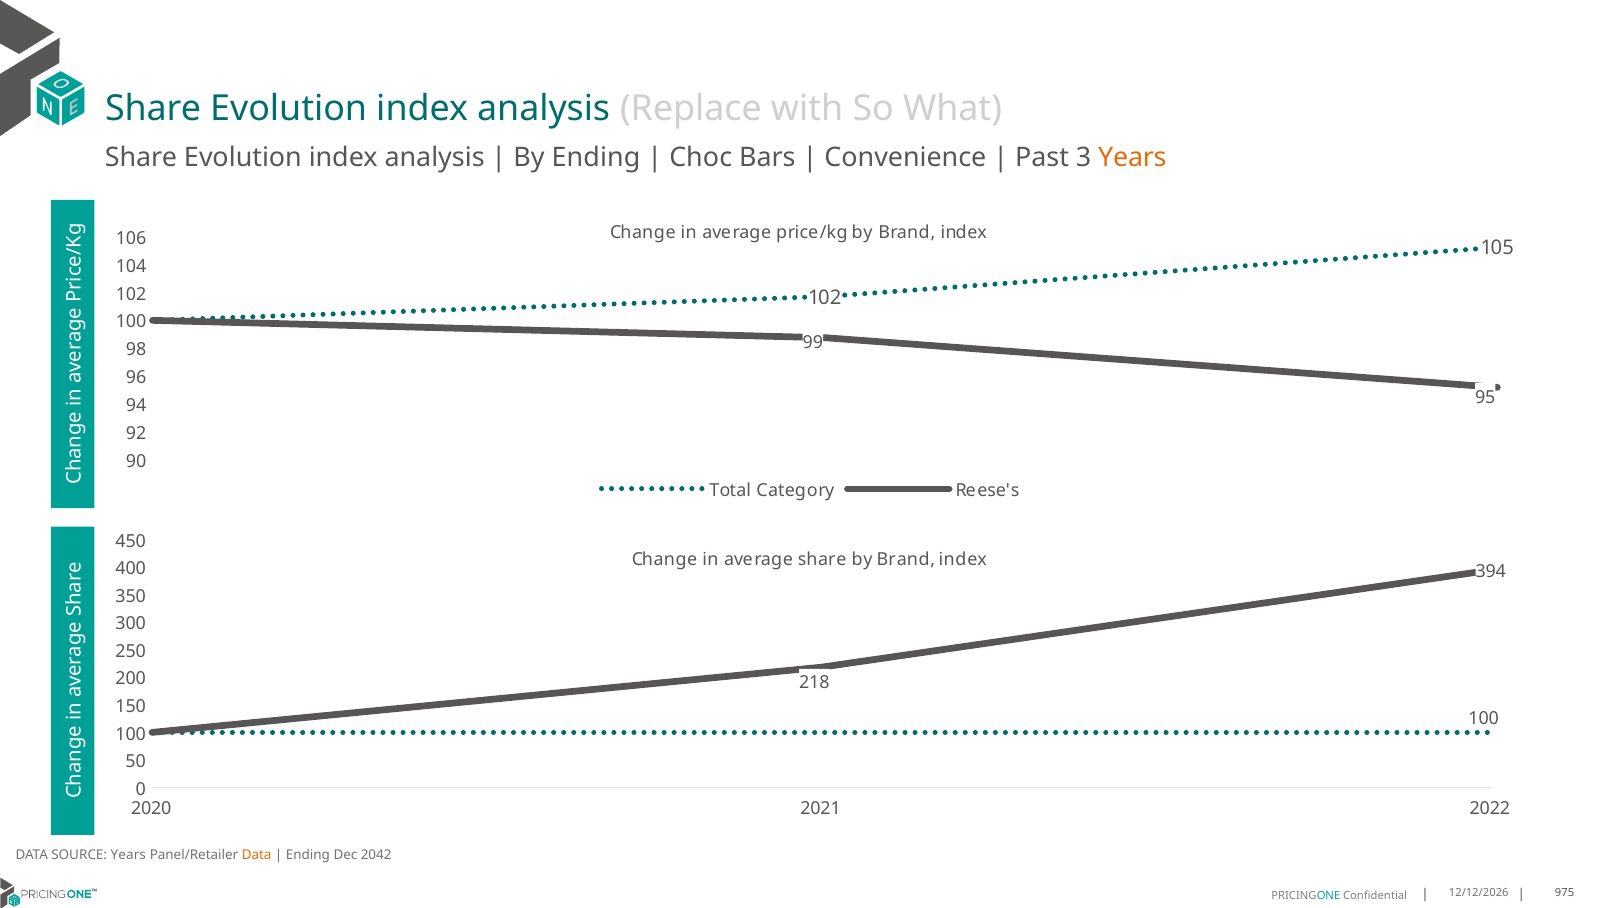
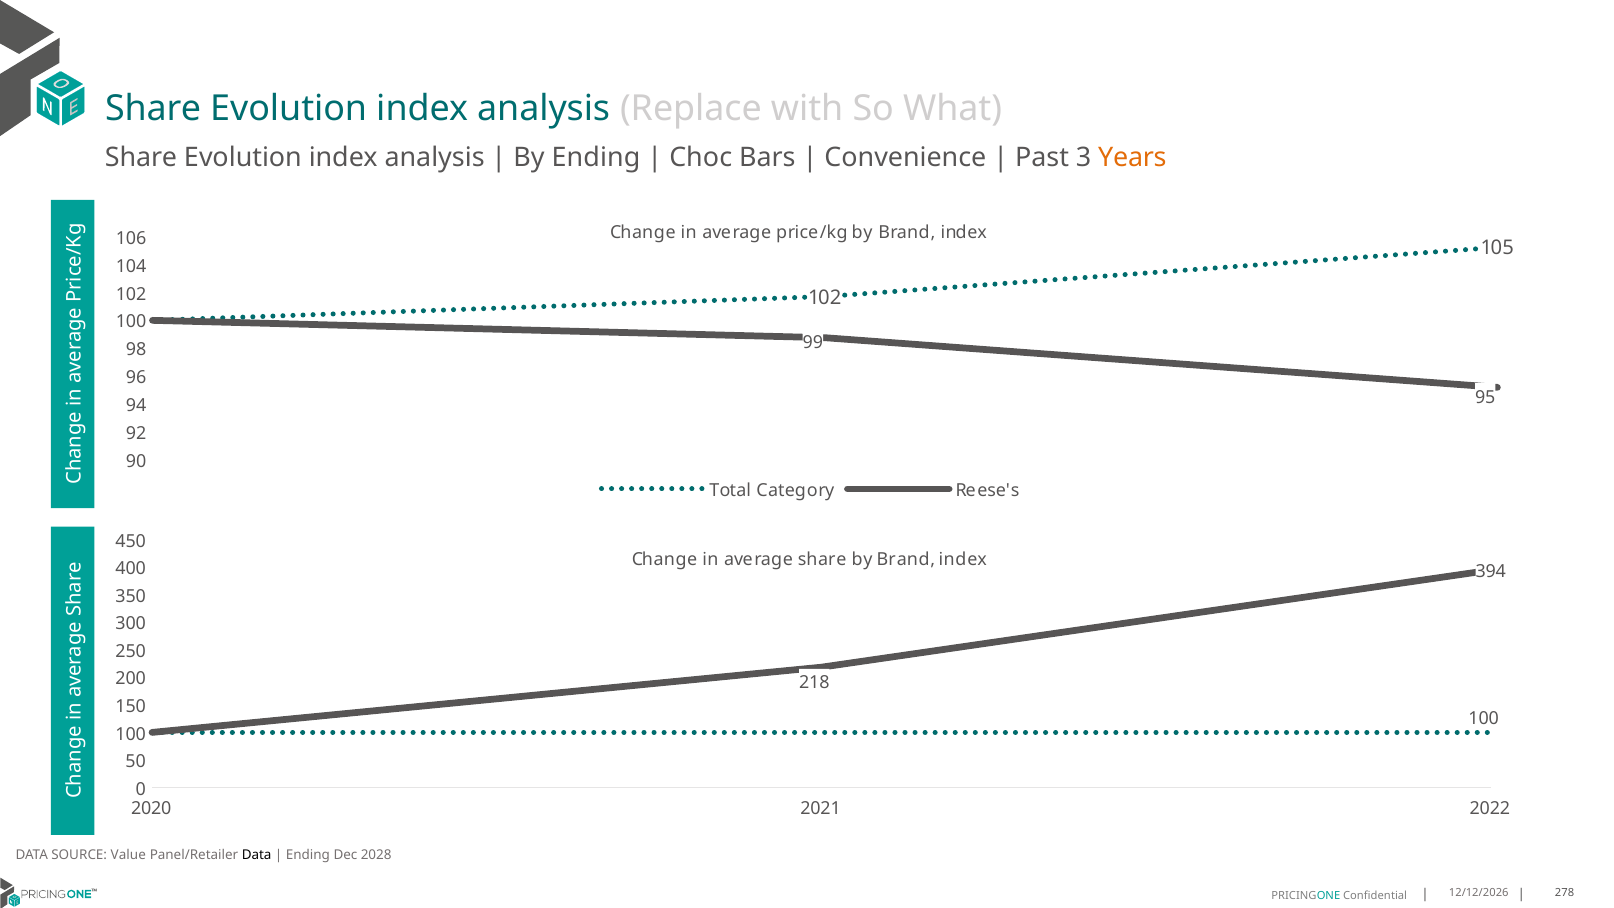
SOURCE Years: Years -> Value
Data at (257, 855) colour: orange -> black
2042: 2042 -> 2028
975: 975 -> 278
